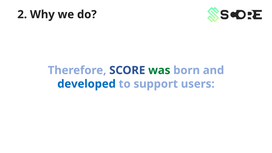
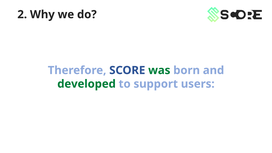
developed colour: blue -> green
